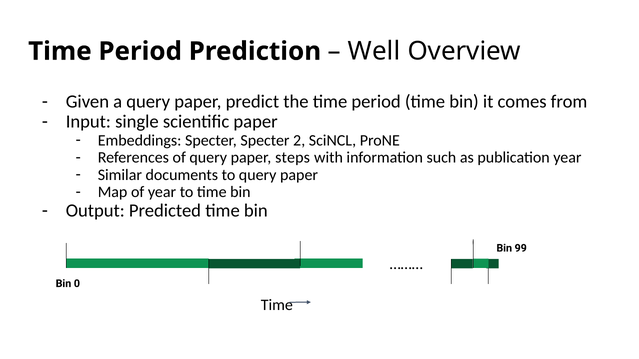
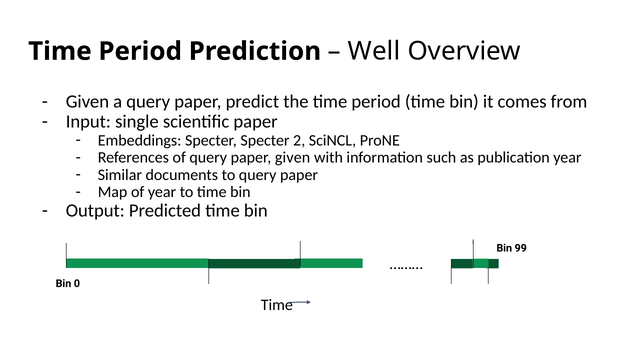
paper steps: steps -> given
